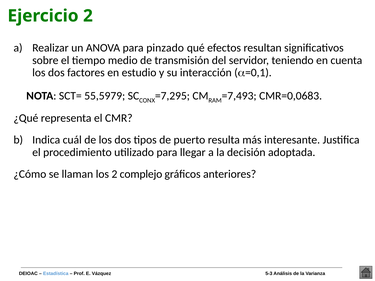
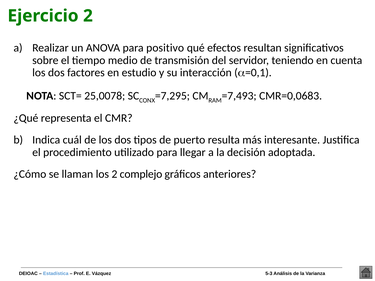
pinzado: pinzado -> positivo
55,5979: 55,5979 -> 25,0078
